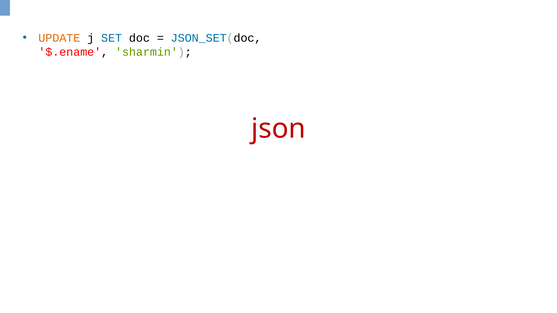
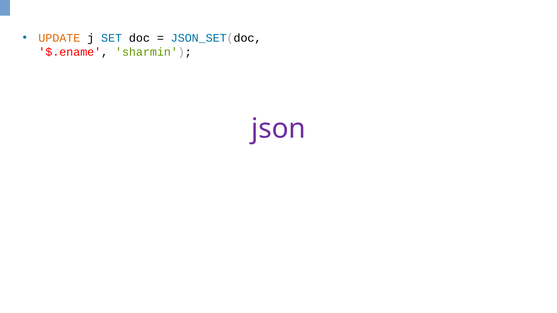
json colour: red -> purple
